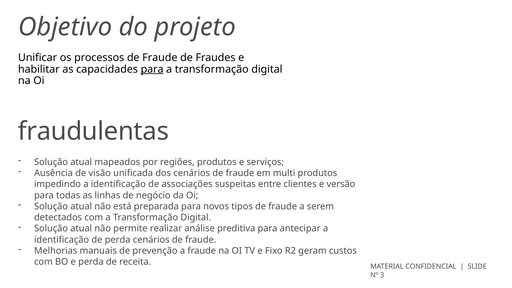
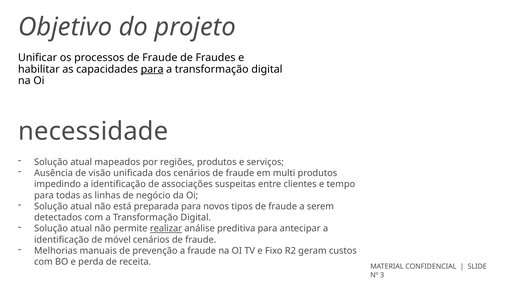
fraudulentas: fraudulentas -> necessidade
versão: versão -> tempo
realizar underline: none -> present
de perda: perda -> móvel
